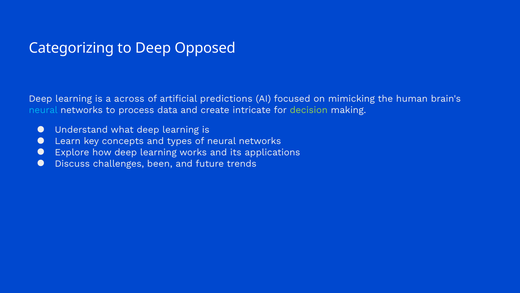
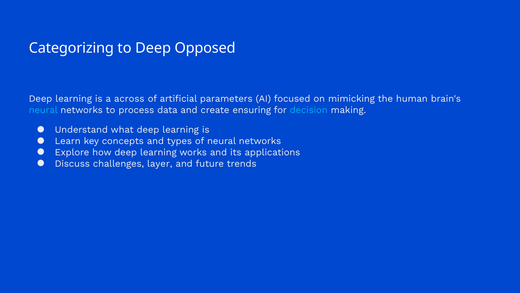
predictions: predictions -> parameters
intricate: intricate -> ensuring
decision colour: light green -> light blue
been: been -> layer
